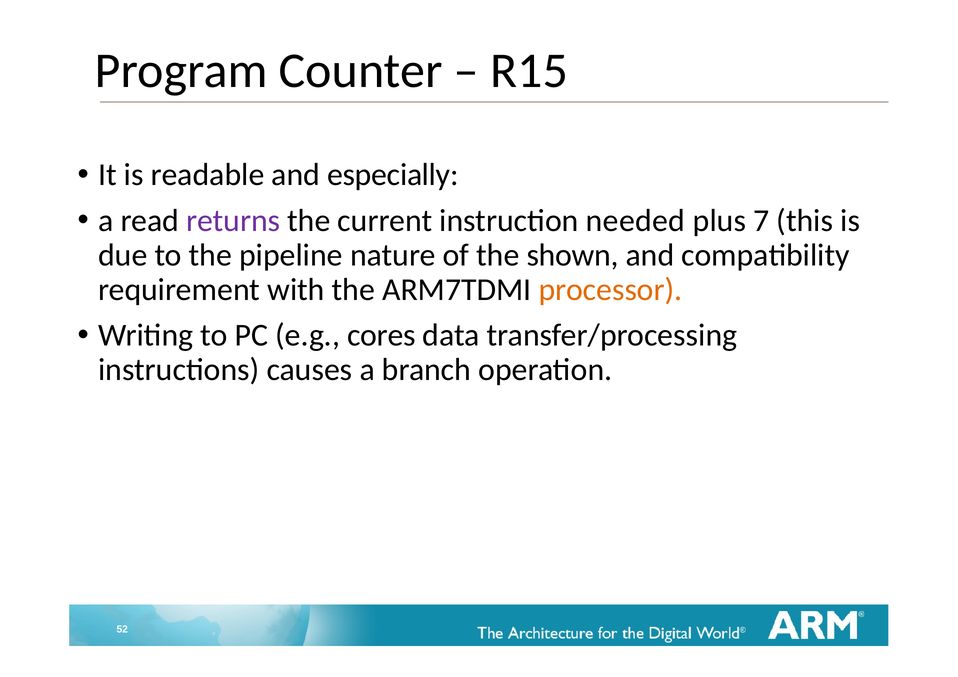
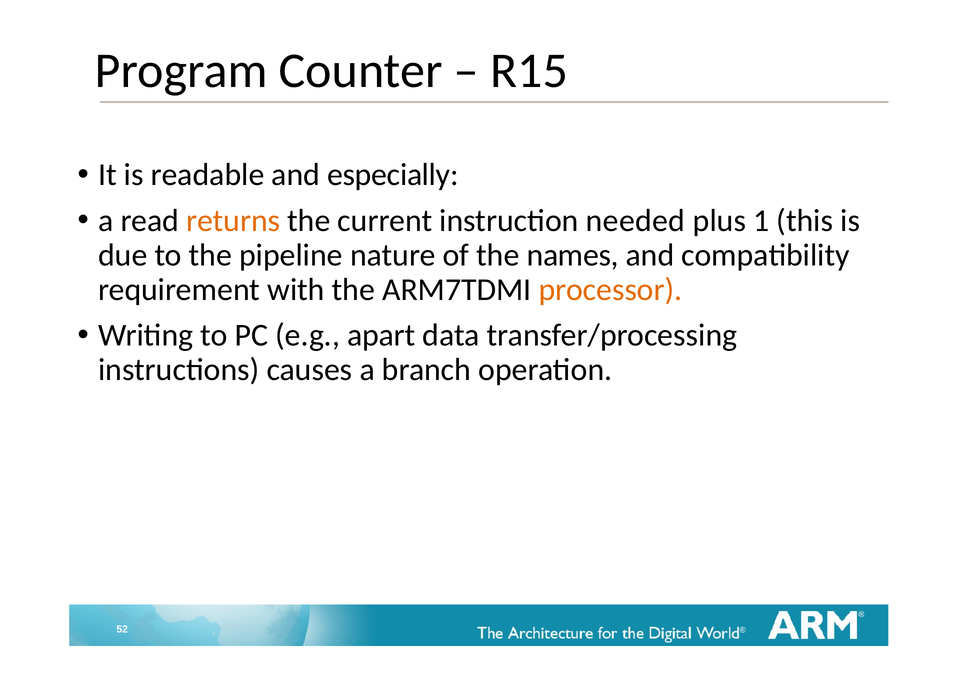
returns colour: purple -> orange
7: 7 -> 1
shown: shown -> names
cores: cores -> apart
